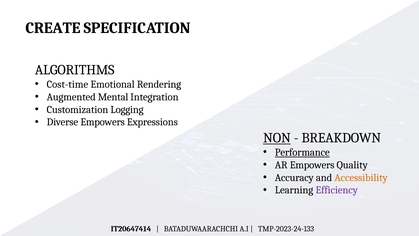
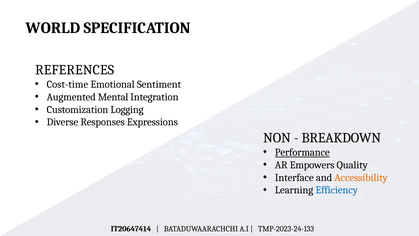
CREATE: CREATE -> WORLD
ALGORITHMS: ALGORITHMS -> REFERENCES
Rendering: Rendering -> Sentiment
Diverse Empowers: Empowers -> Responses
NON underline: present -> none
Accuracy: Accuracy -> Interface
Efficiency colour: purple -> blue
